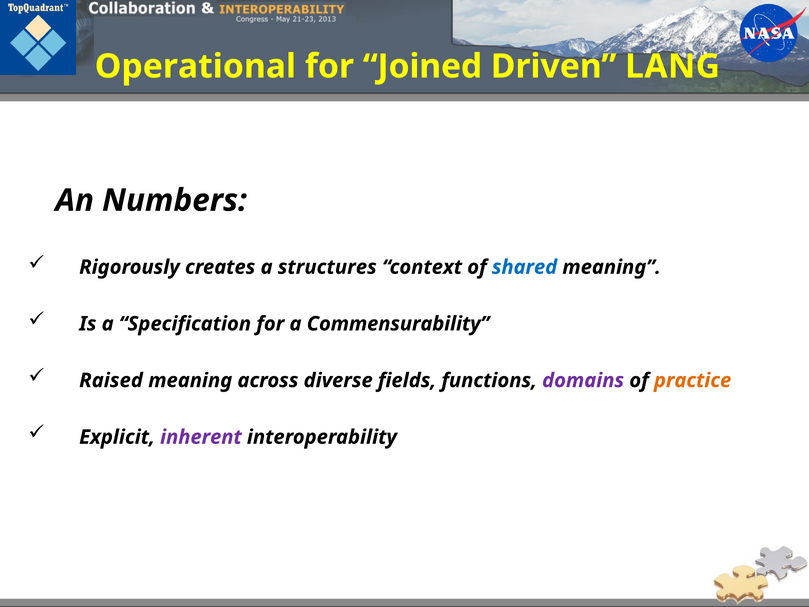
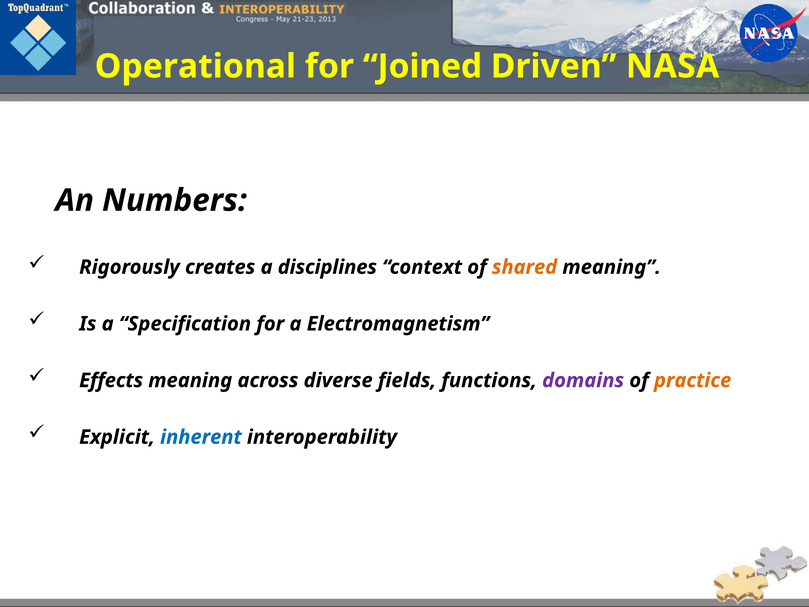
LANG: LANG -> NASA
structures: structures -> disciplines
shared colour: blue -> orange
Commensurability: Commensurability -> Electromagnetism
Raised: Raised -> Effects
inherent colour: purple -> blue
